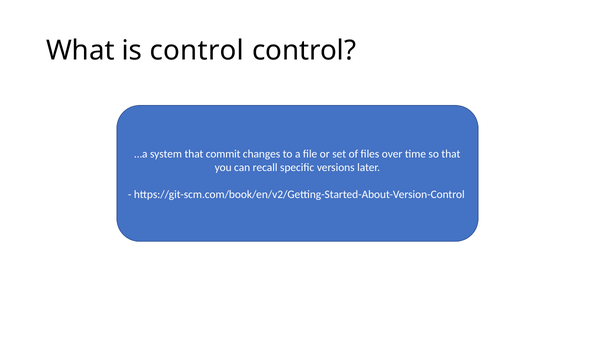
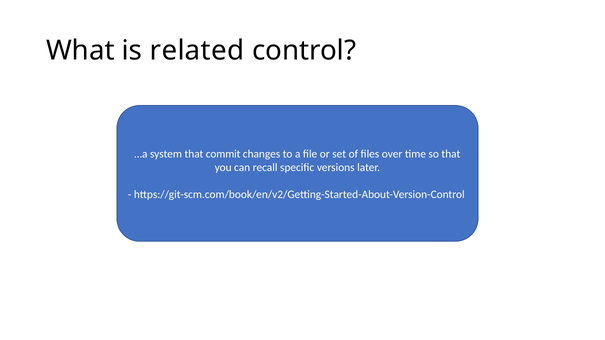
is control: control -> related
